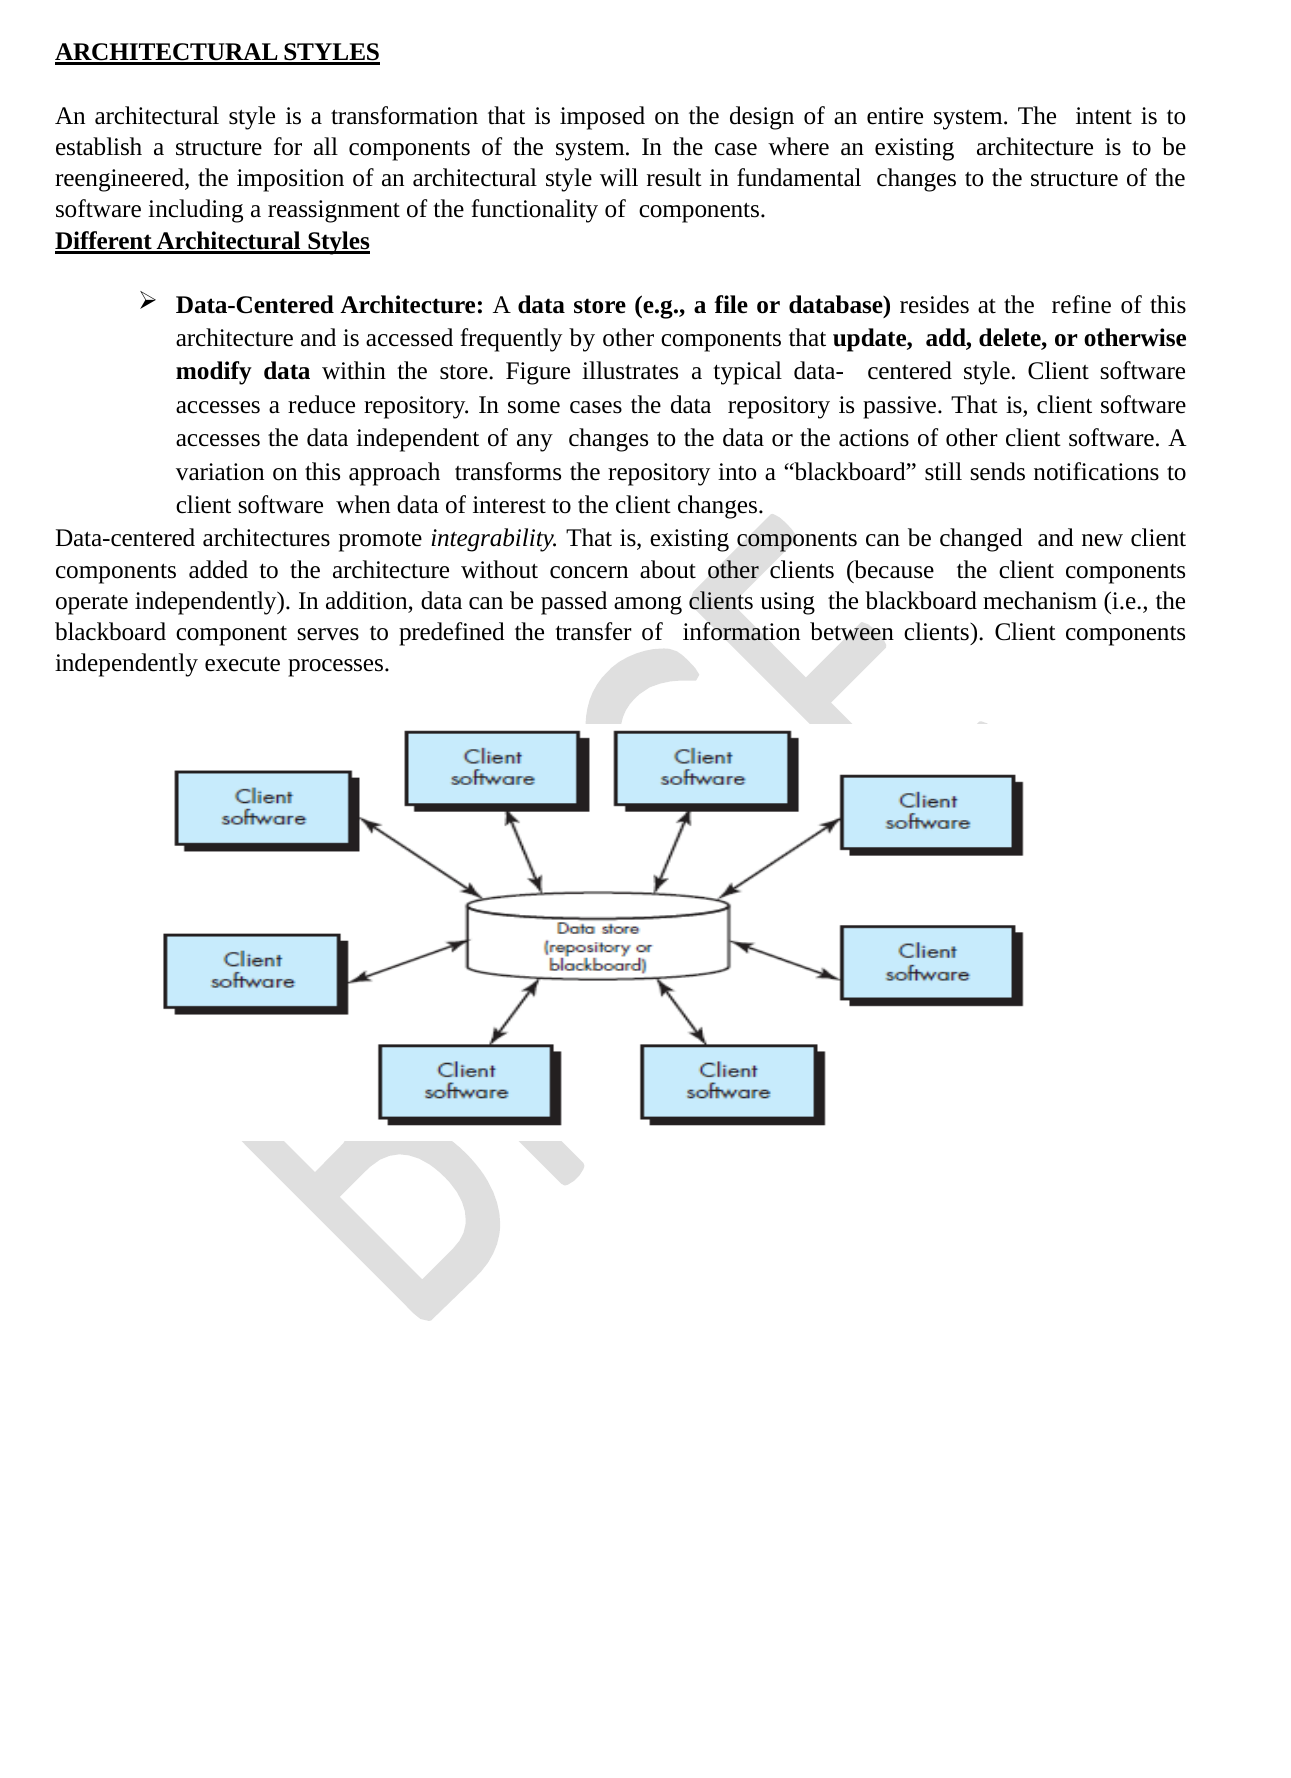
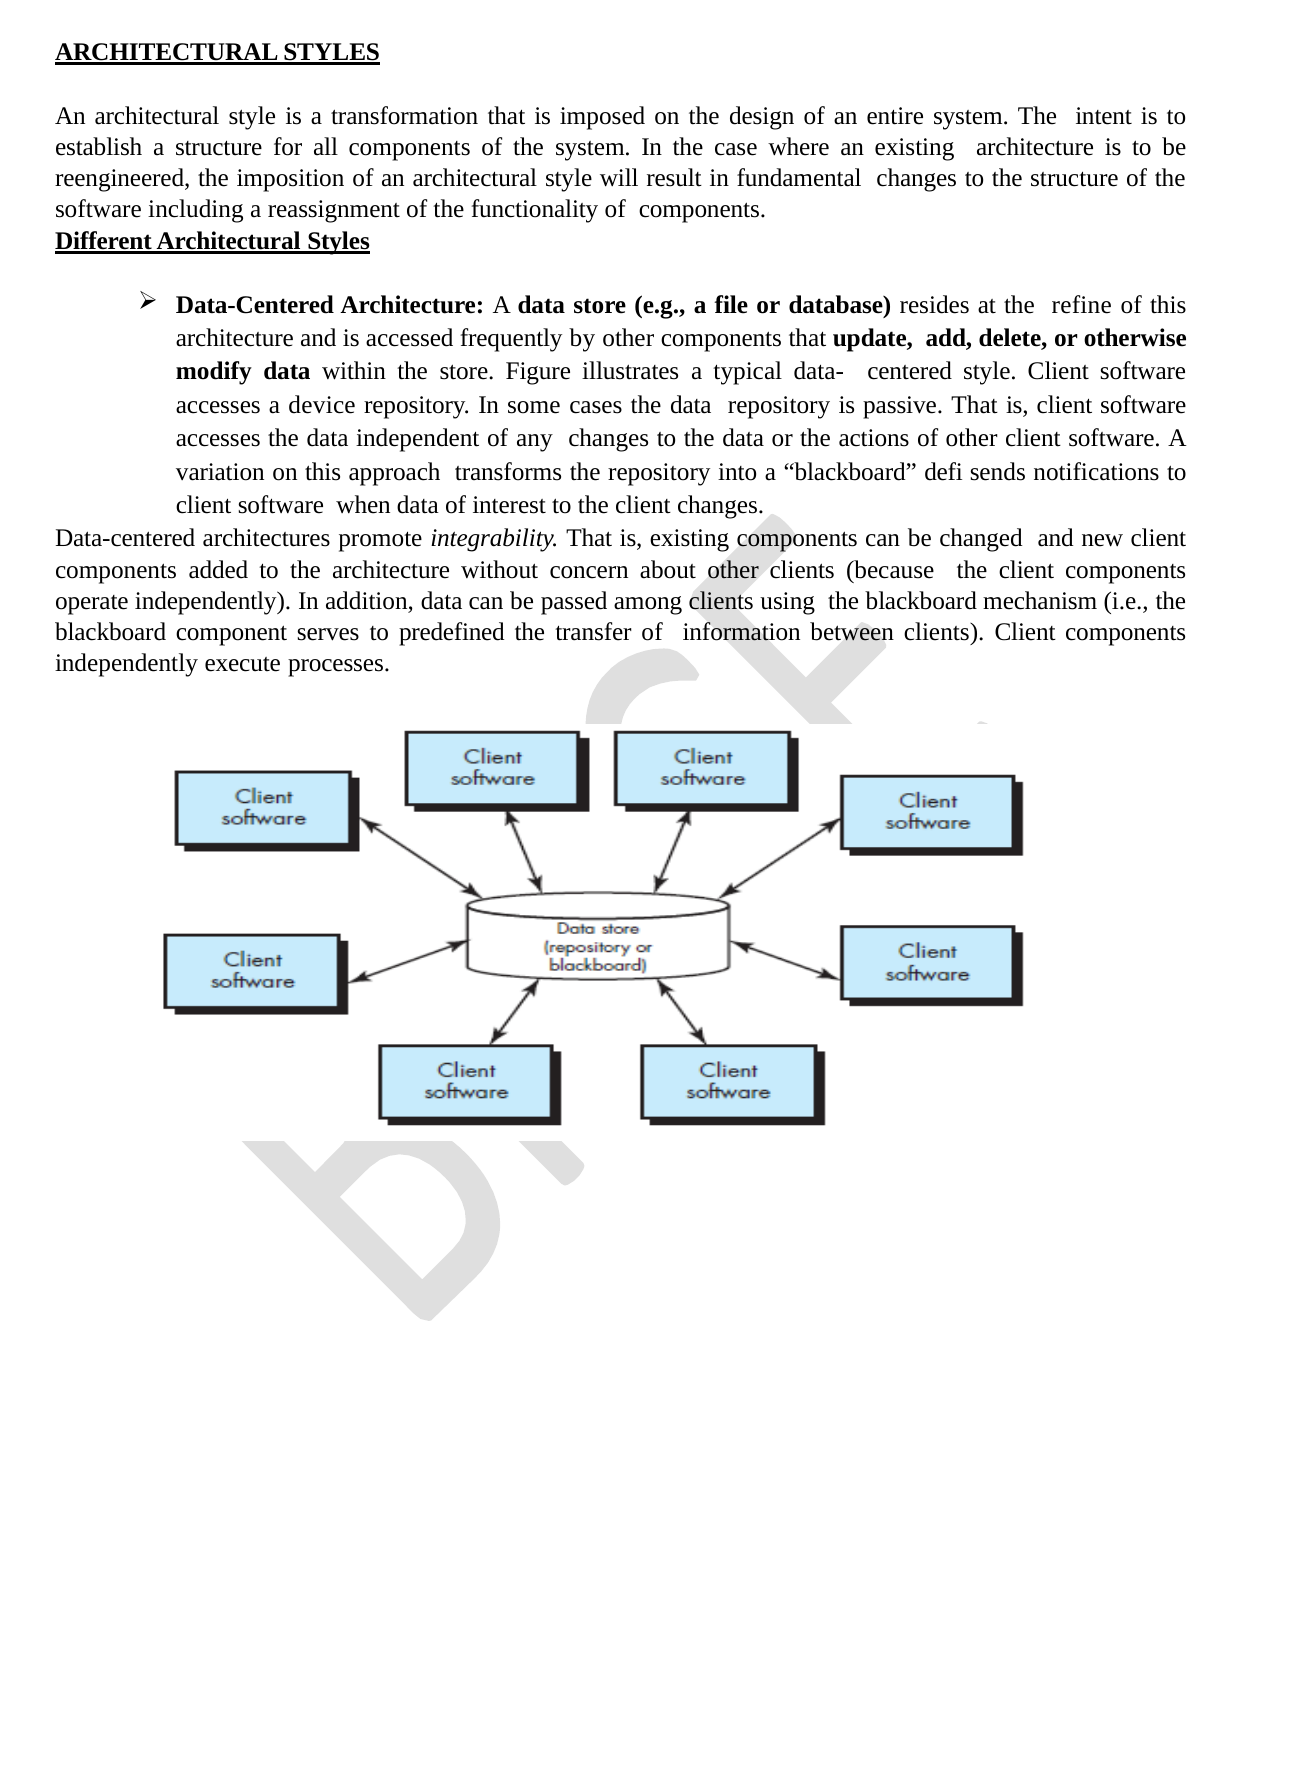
reduce: reduce -> device
still: still -> defi
